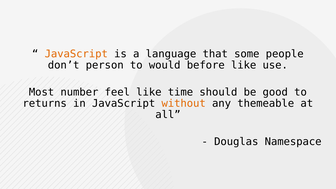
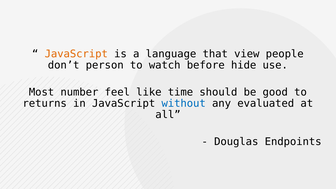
some: some -> view
would: would -> watch
before like: like -> hide
without colour: orange -> blue
themeable: themeable -> evaluated
Namespace: Namespace -> Endpoints
